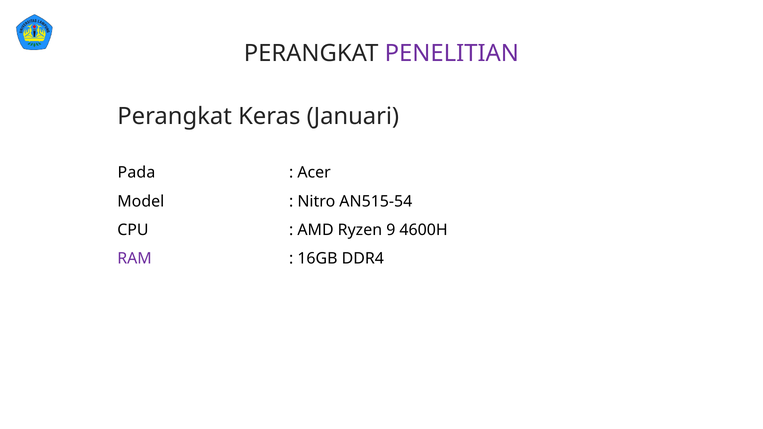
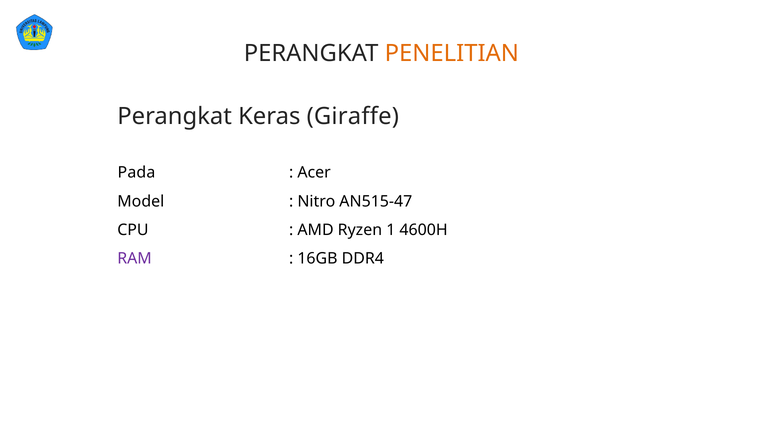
PENELITIAN colour: purple -> orange
Januari: Januari -> Giraffe
AN515-54: AN515-54 -> AN515-47
9: 9 -> 1
